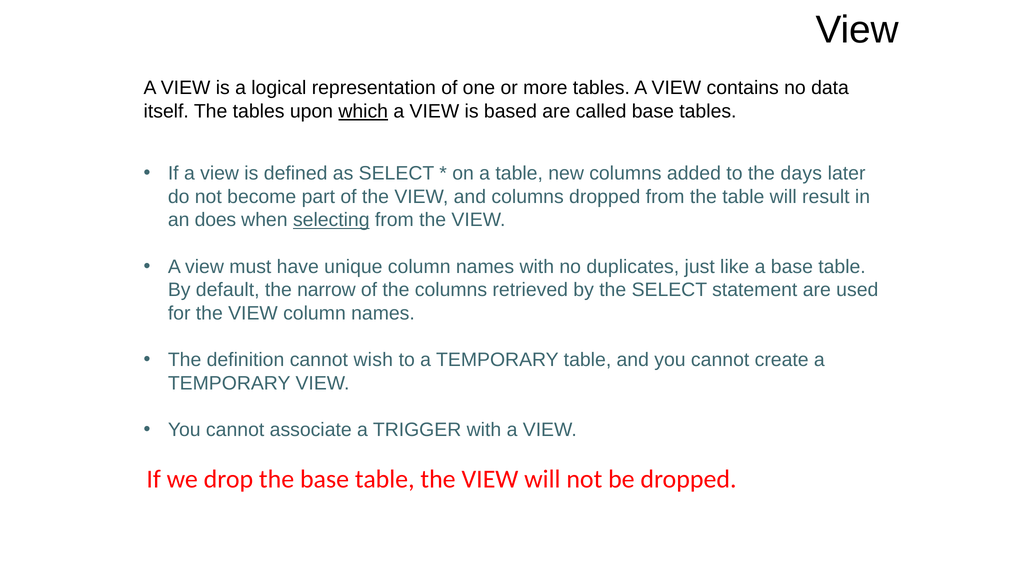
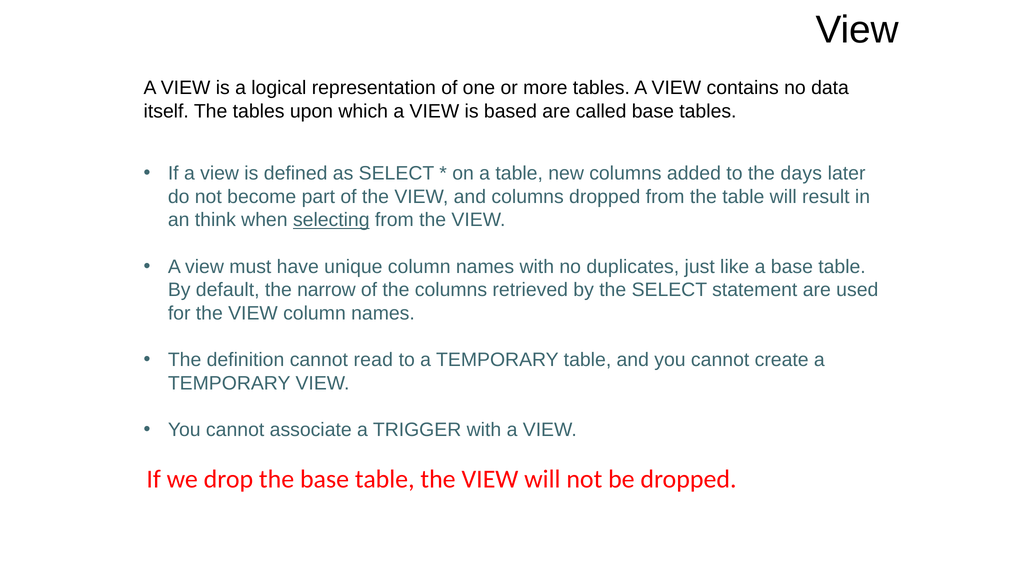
which underline: present -> none
does: does -> think
wish: wish -> read
